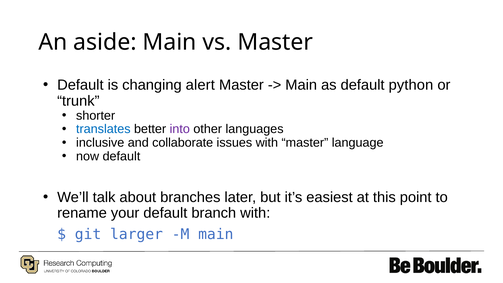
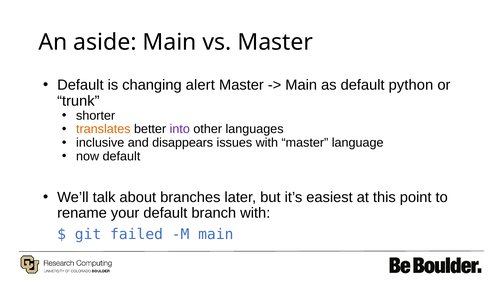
translates colour: blue -> orange
collaborate: collaborate -> disappears
larger: larger -> failed
